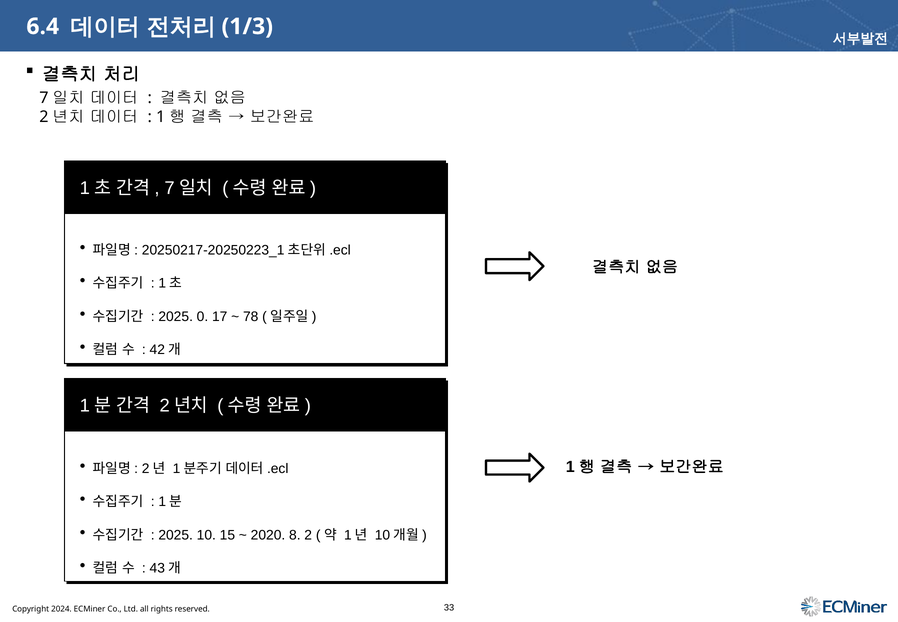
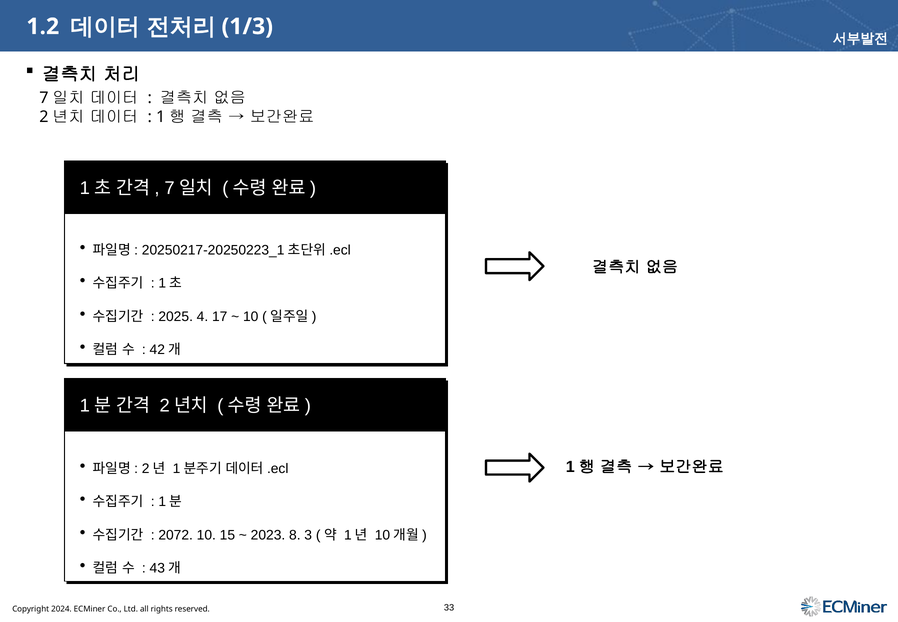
6.4: 6.4 -> 1.2
0: 0 -> 4
78 at (251, 316): 78 -> 10
2025 at (176, 535): 2025 -> 2072
2020: 2020 -> 2023
2: 2 -> 3
